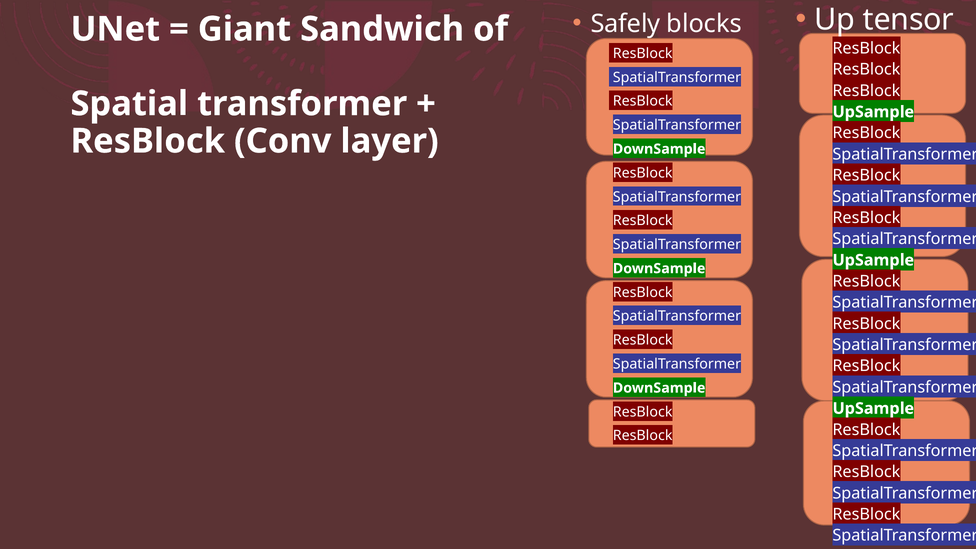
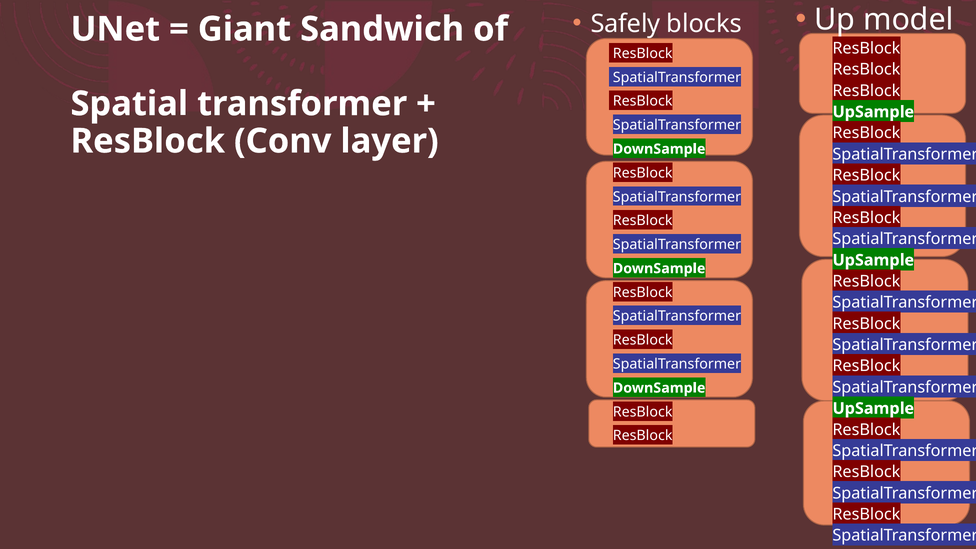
tensor: tensor -> model
